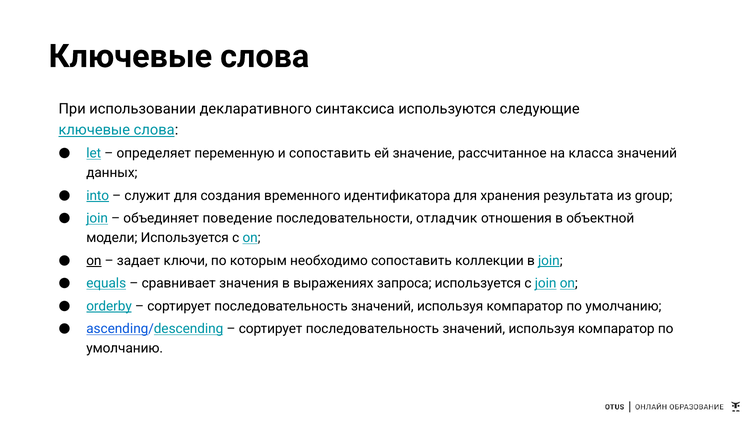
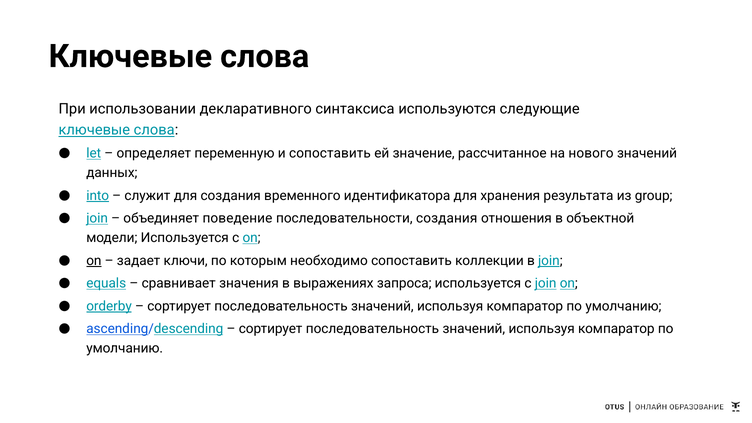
класса: класса -> нового
последовательности отладчик: отладчик -> создания
